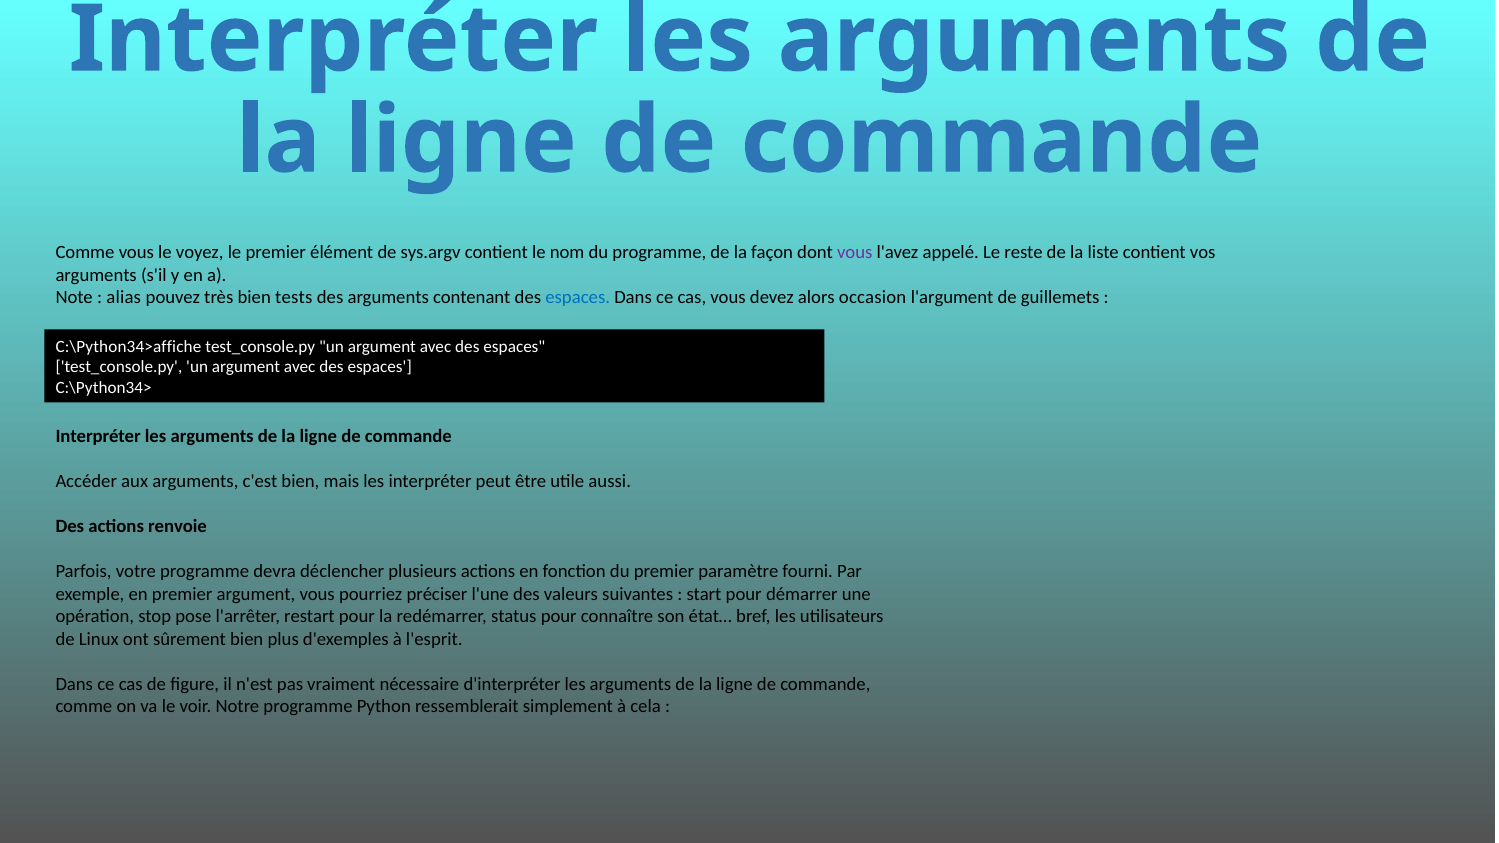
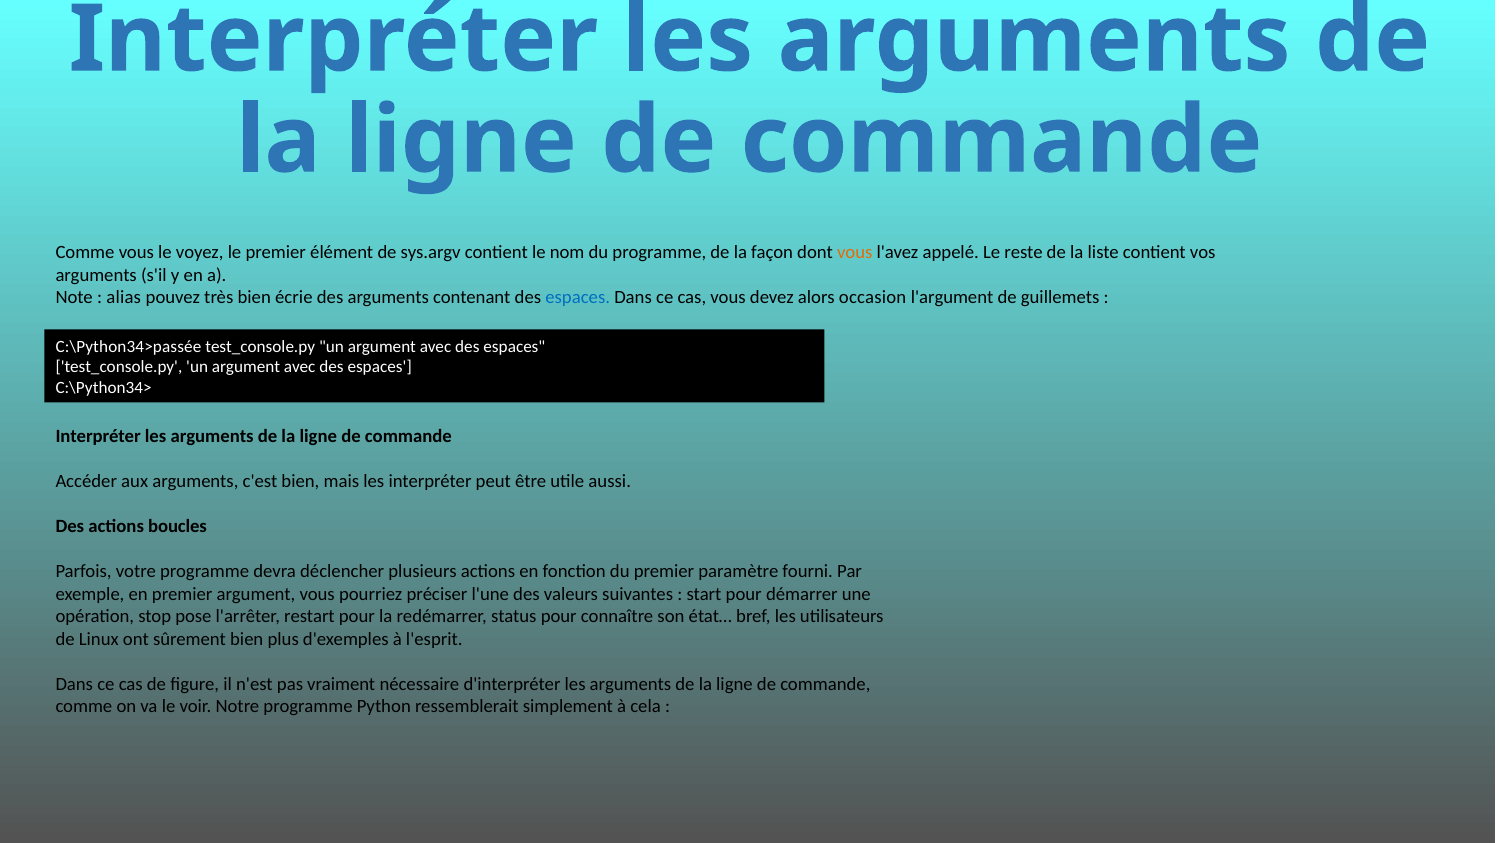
vous at (855, 253) colour: purple -> orange
tests: tests -> écrie
C:\Python34>affiche: C:\Python34>affiche -> C:\Python34>passée
renvoie: renvoie -> boucles
